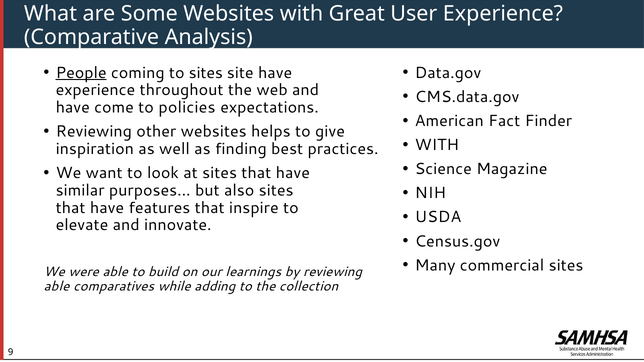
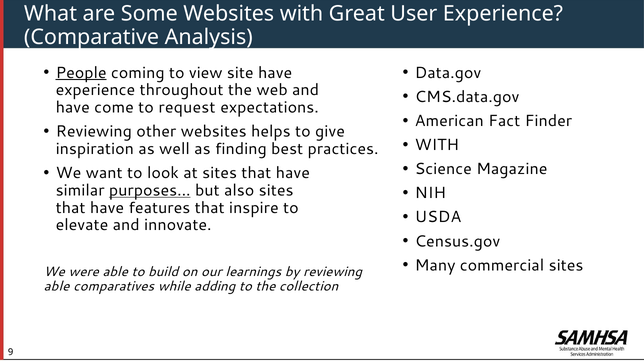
to sites: sites -> view
policies: policies -> request
purposes underline: none -> present
